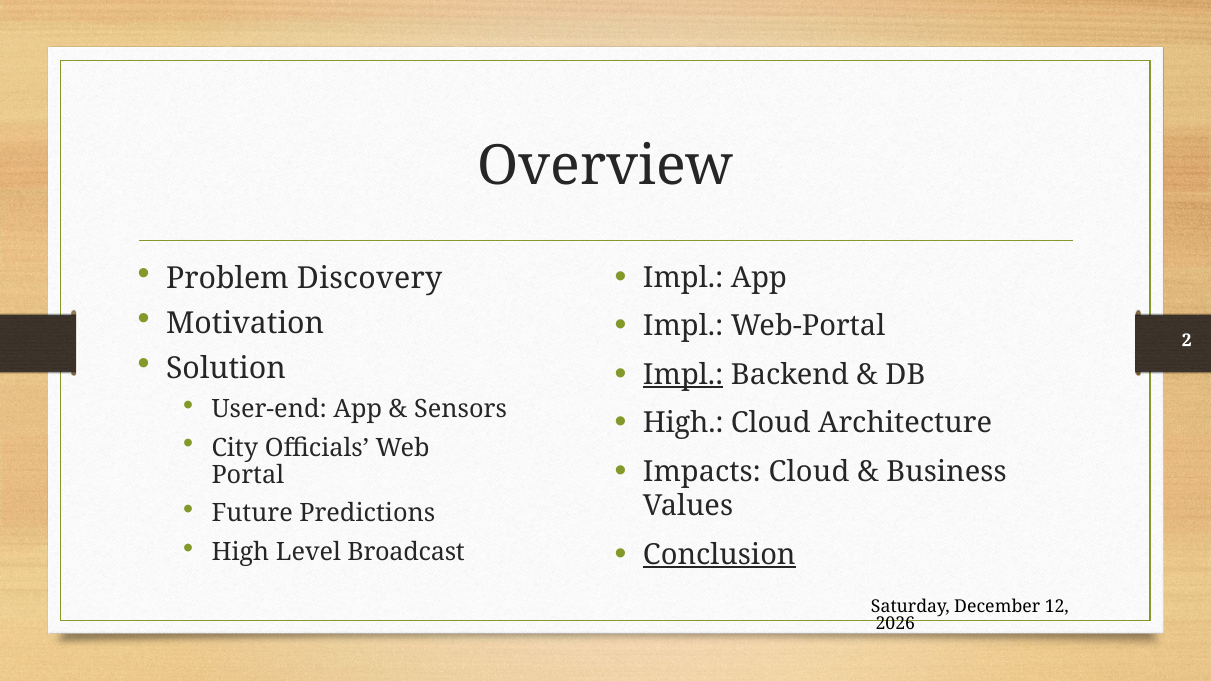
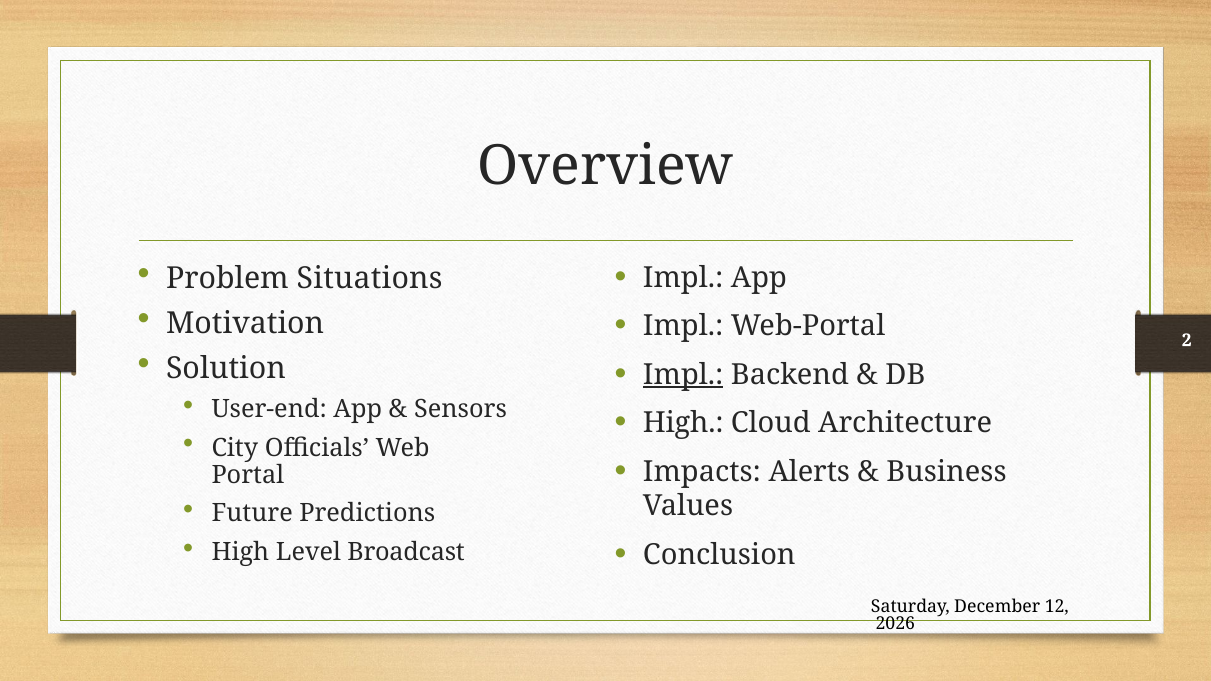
Discovery: Discovery -> Situations
Impacts Cloud: Cloud -> Alerts
Conclusion underline: present -> none
